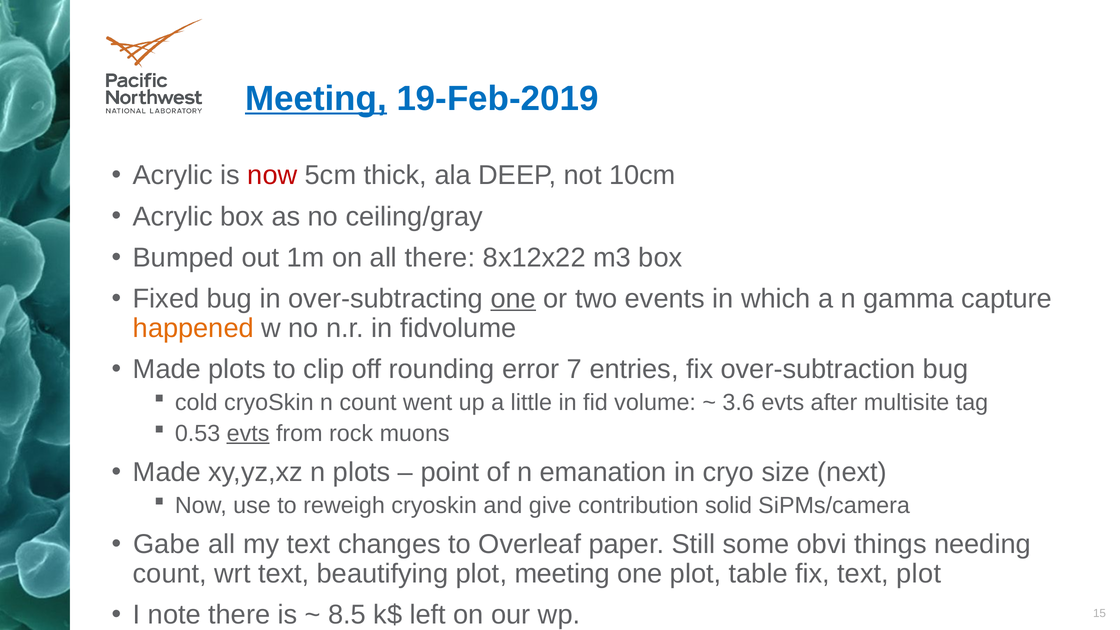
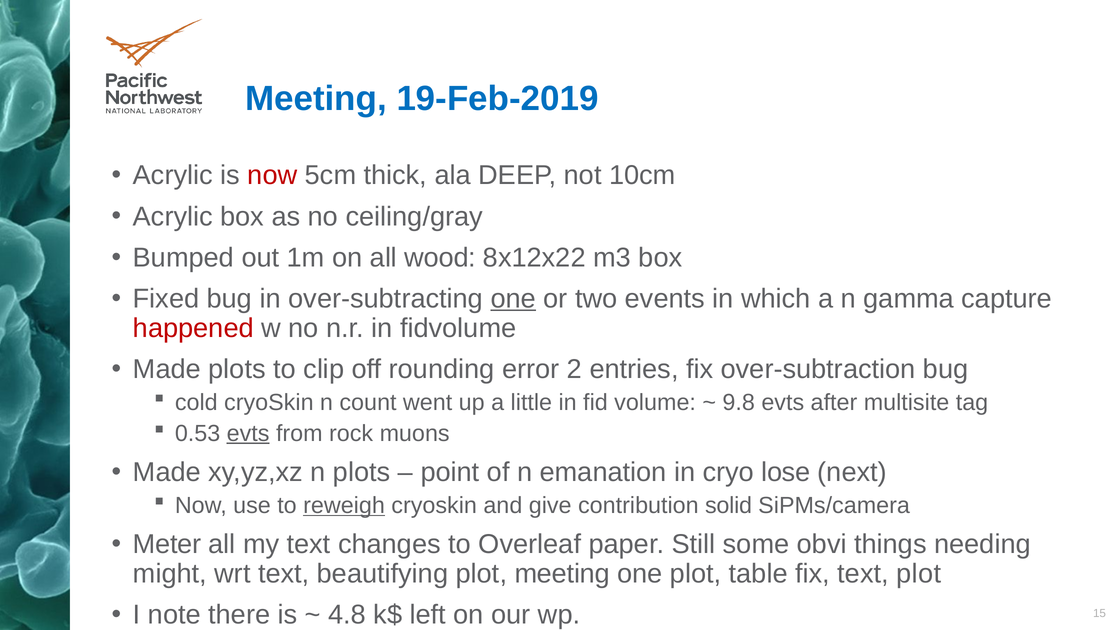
Meeting at (316, 99) underline: present -> none
all there: there -> wood
happened colour: orange -> red
7: 7 -> 2
3.6: 3.6 -> 9.8
size: size -> lose
reweigh underline: none -> present
Gabe: Gabe -> Meter
count at (170, 574): count -> might
8.5: 8.5 -> 4.8
